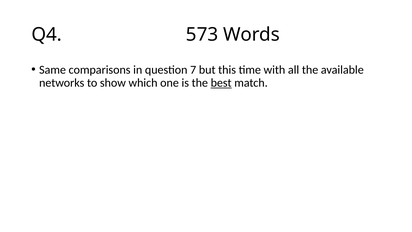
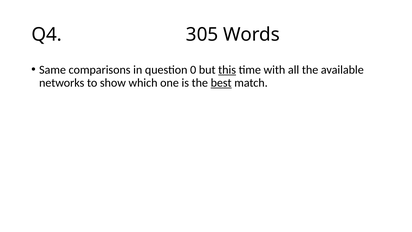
573: 573 -> 305
7: 7 -> 0
this underline: none -> present
